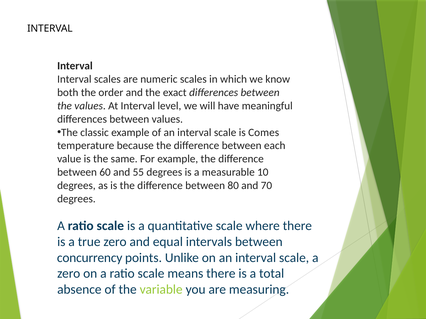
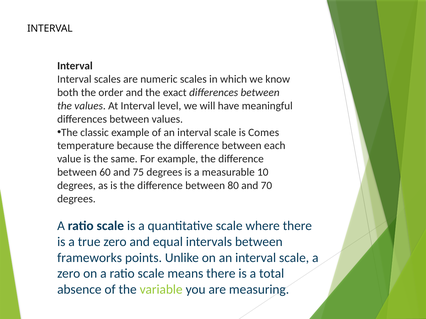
55: 55 -> 75
concurrency: concurrency -> frameworks
